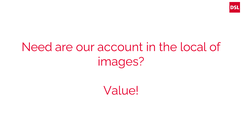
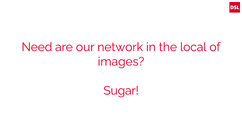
account: account -> network
Value: Value -> Sugar
